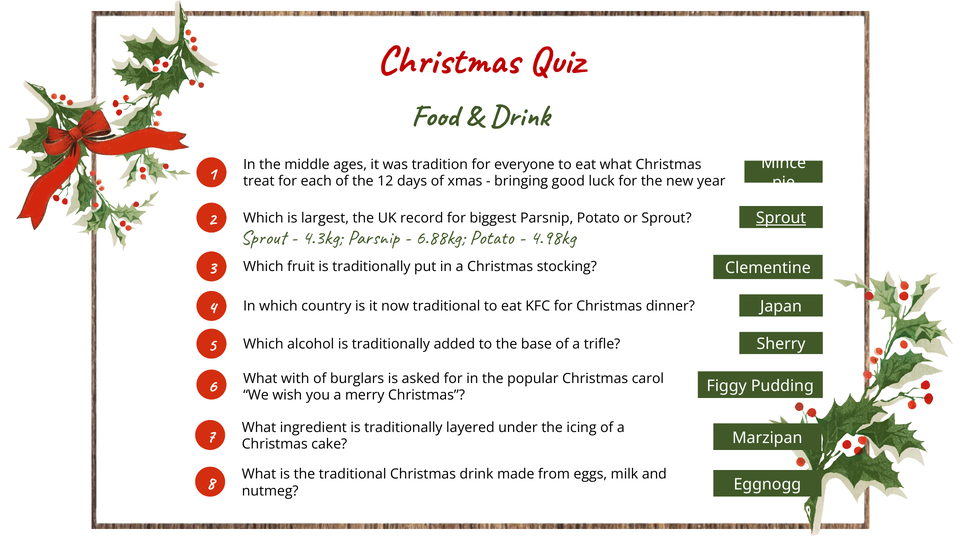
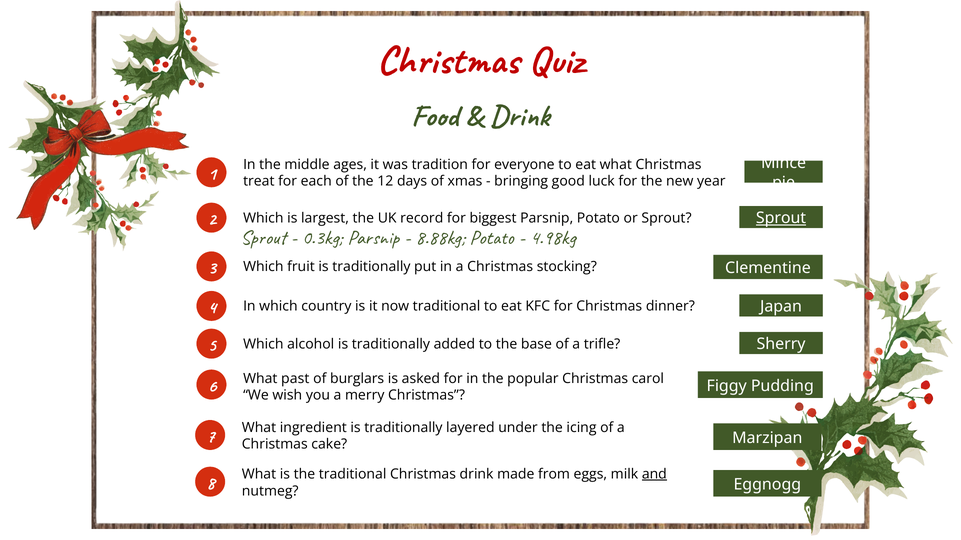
4.3kg: 4.3kg -> 0.3kg
6.88kg: 6.88kg -> 8.88kg
with: with -> past
and underline: none -> present
